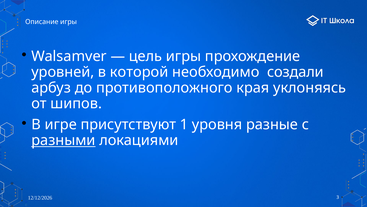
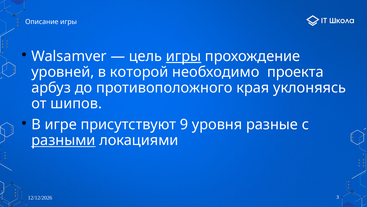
игры at (184, 56) underline: none -> present
создали: создали -> проекта
1: 1 -> 9
